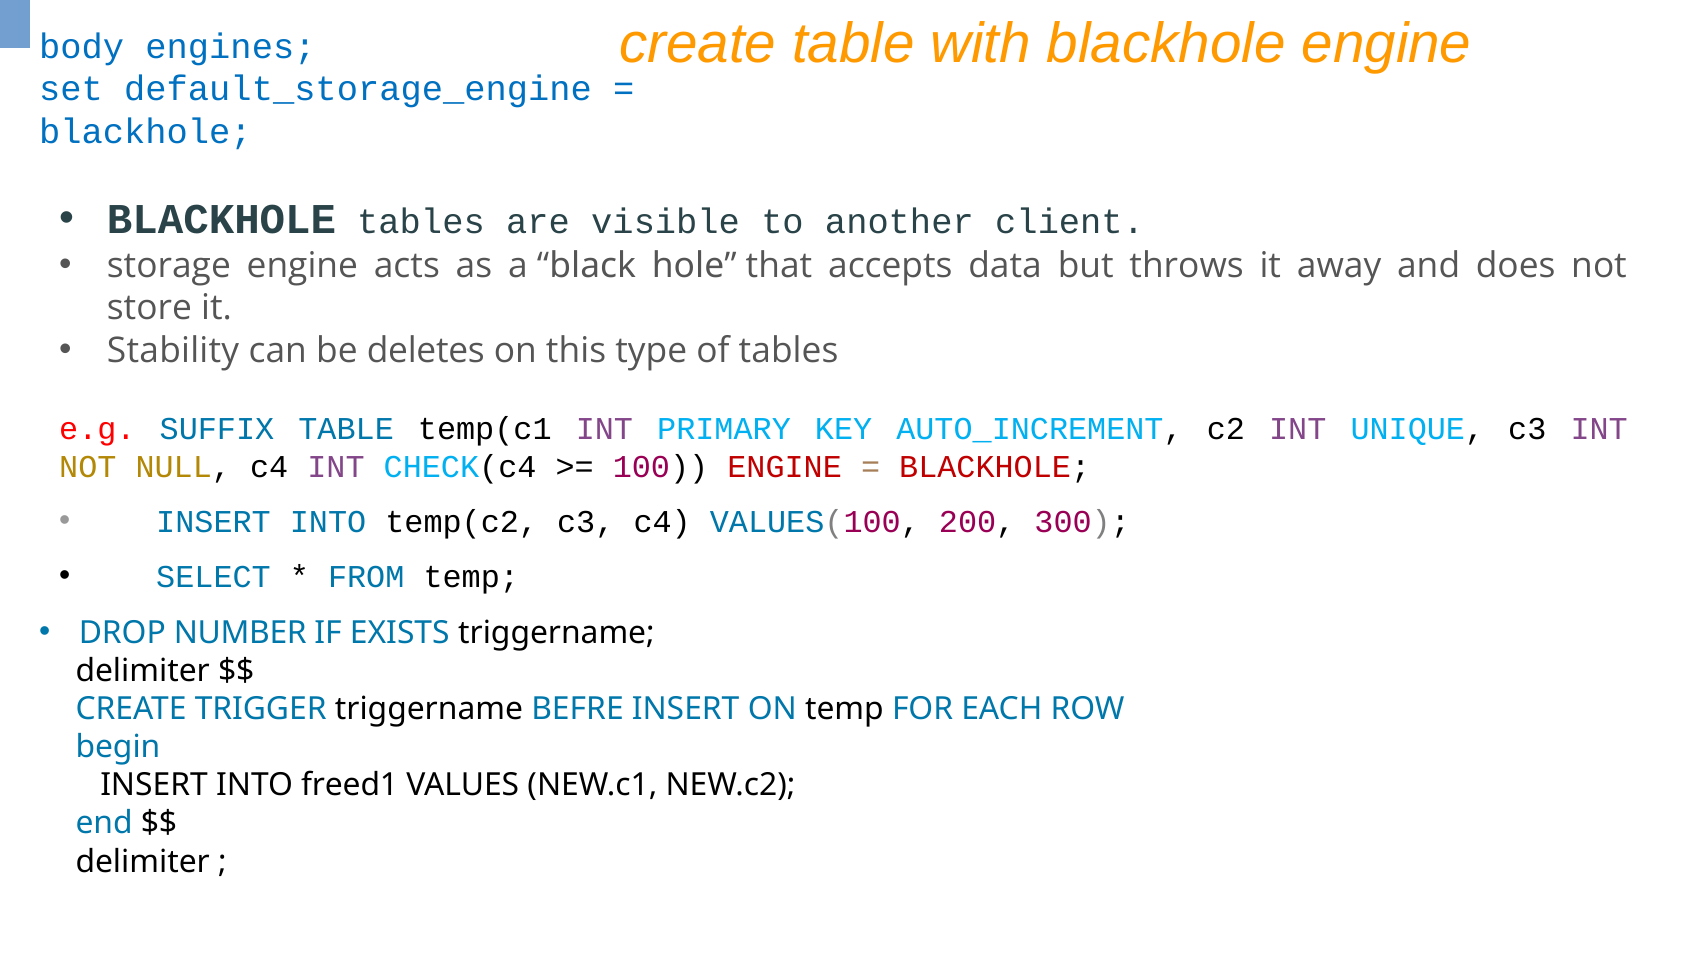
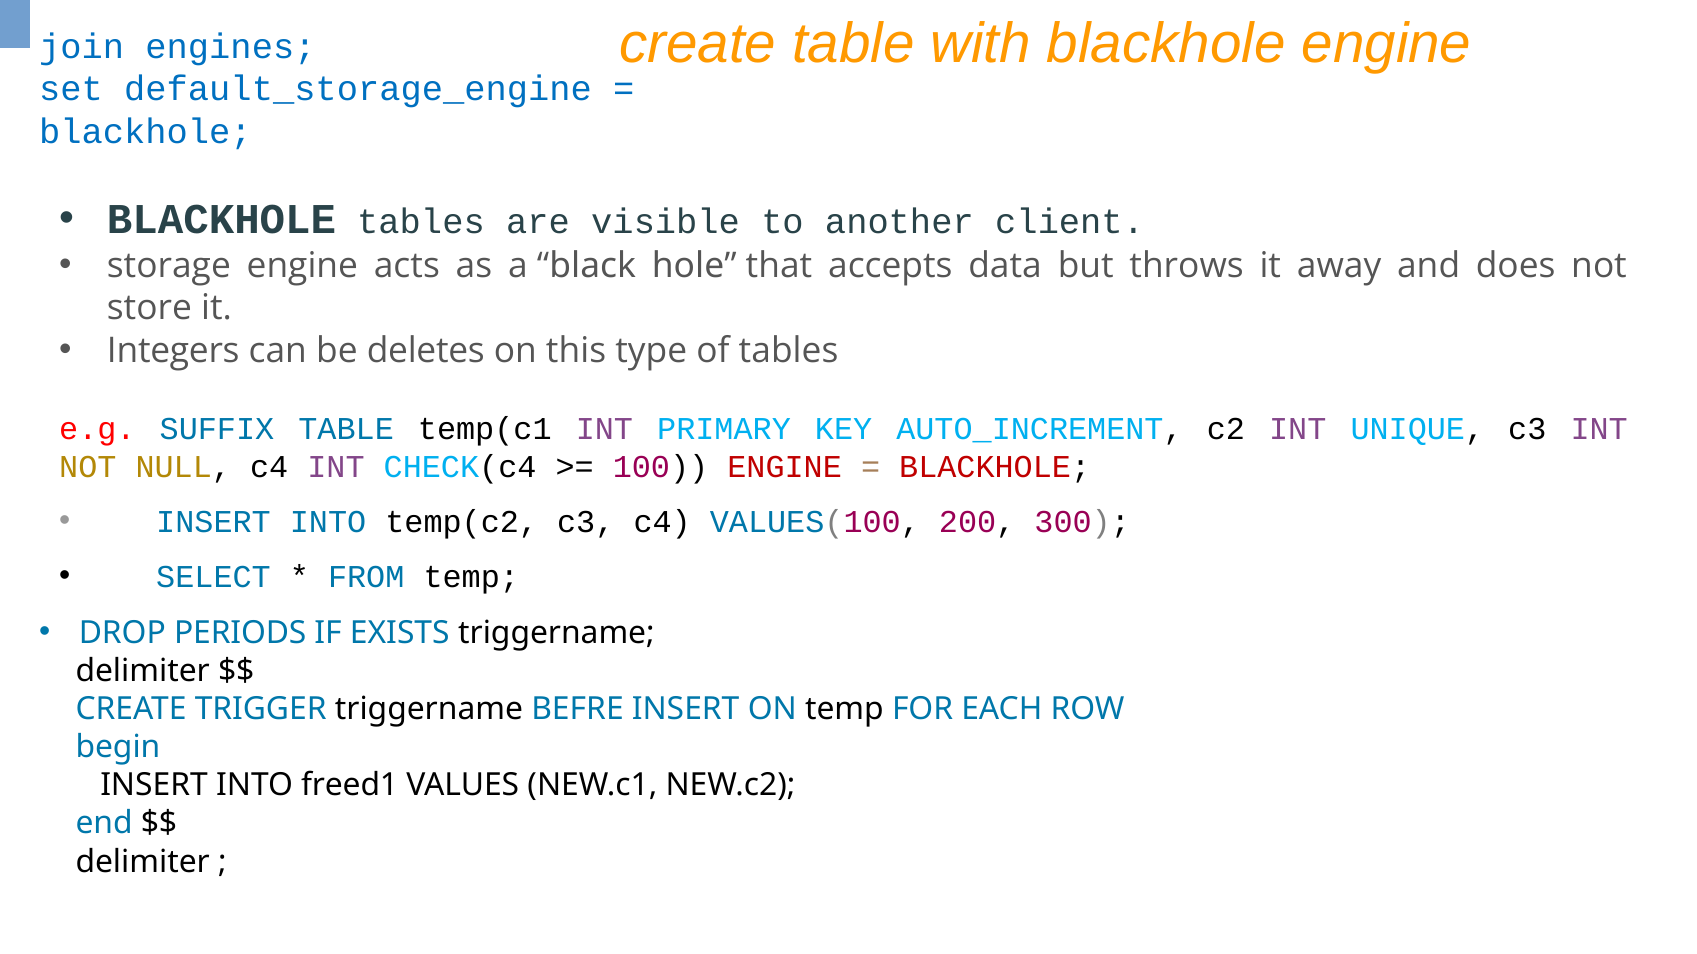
body: body -> join
Stability: Stability -> Integers
NUMBER: NUMBER -> PERIODS
